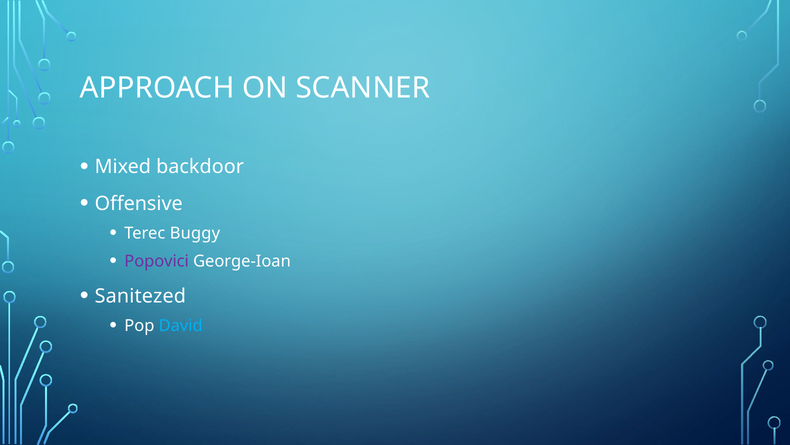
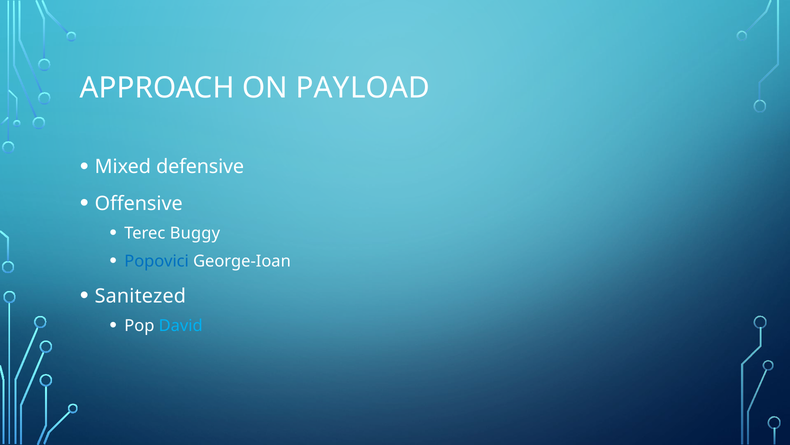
SCANNER: SCANNER -> PAYLOAD
backdoor: backdoor -> defensive
Popovici colour: purple -> blue
